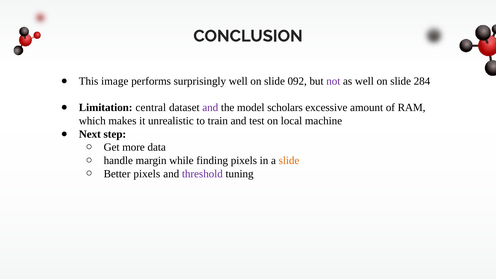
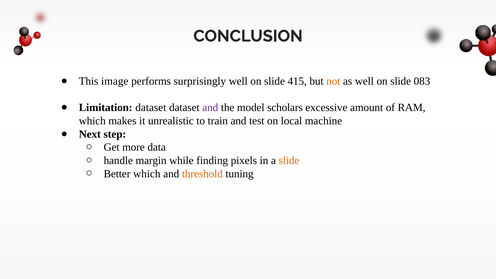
092: 092 -> 415
not colour: purple -> orange
284: 284 -> 083
Limitation central: central -> dataset
Better pixels: pixels -> which
threshold colour: purple -> orange
